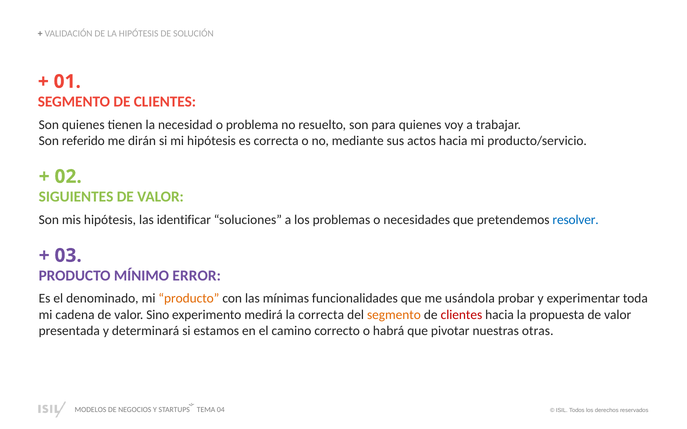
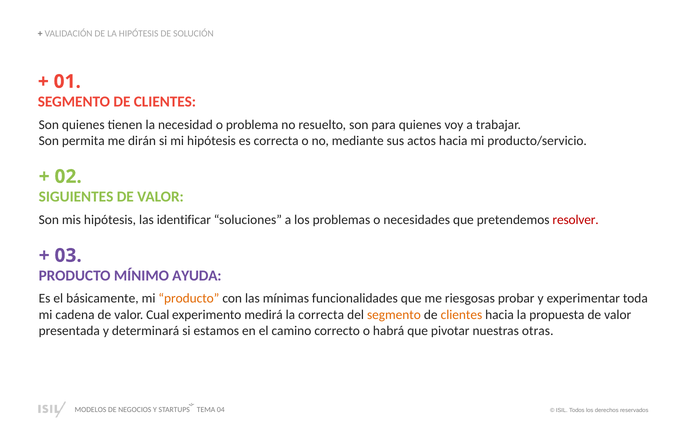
referido: referido -> permita
resolver colour: blue -> red
ERROR: ERROR -> AYUDA
denominado: denominado -> básicamente
usándola: usándola -> riesgosas
Sino: Sino -> Cual
clientes at (461, 315) colour: red -> orange
